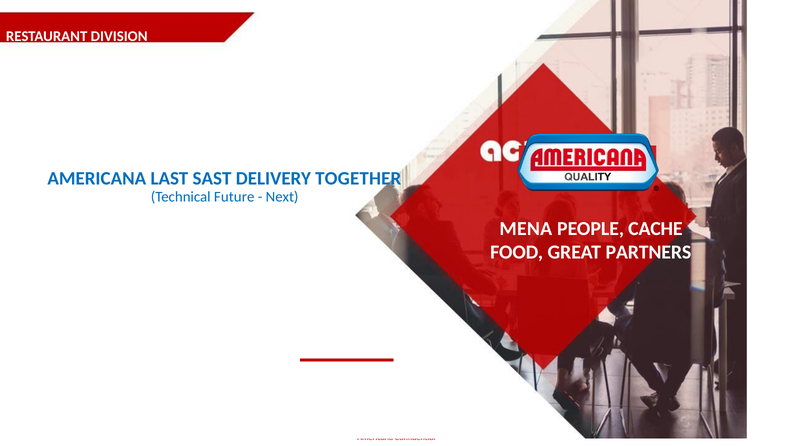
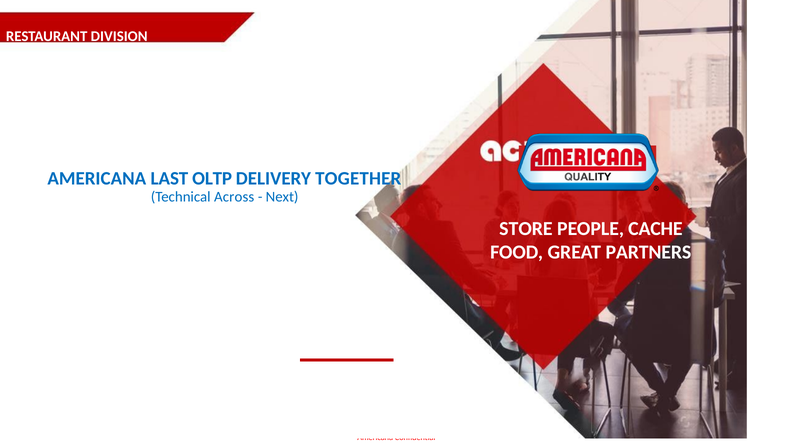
SAST: SAST -> OLTP
Future: Future -> Across
MENA: MENA -> STORE
